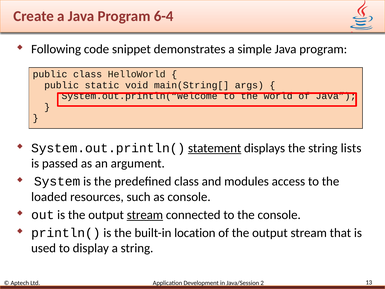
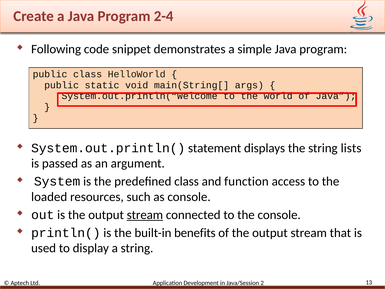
6-4: 6-4 -> 2-4
statement underline: present -> none
modules: modules -> function
location: location -> benefits
